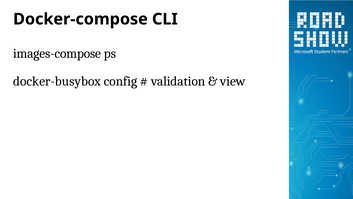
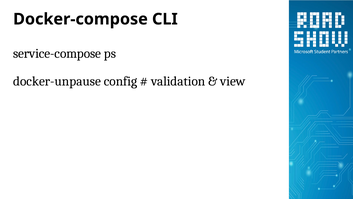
images-compose: images-compose -> service-compose
docker-busybox: docker-busybox -> docker-unpause
